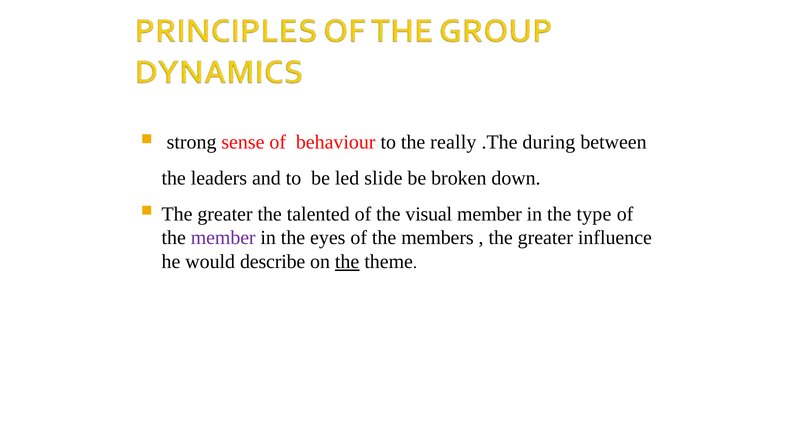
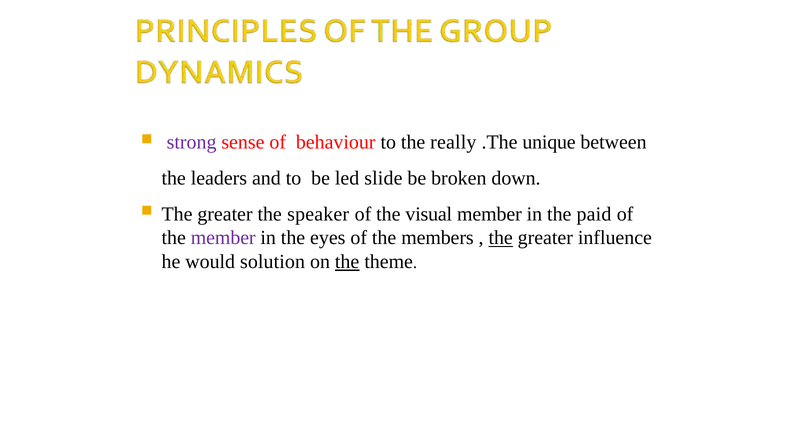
strong colour: black -> purple
during: during -> unique
talented: talented -> speaker
type: type -> paid
the at (501, 238) underline: none -> present
describe: describe -> solution
